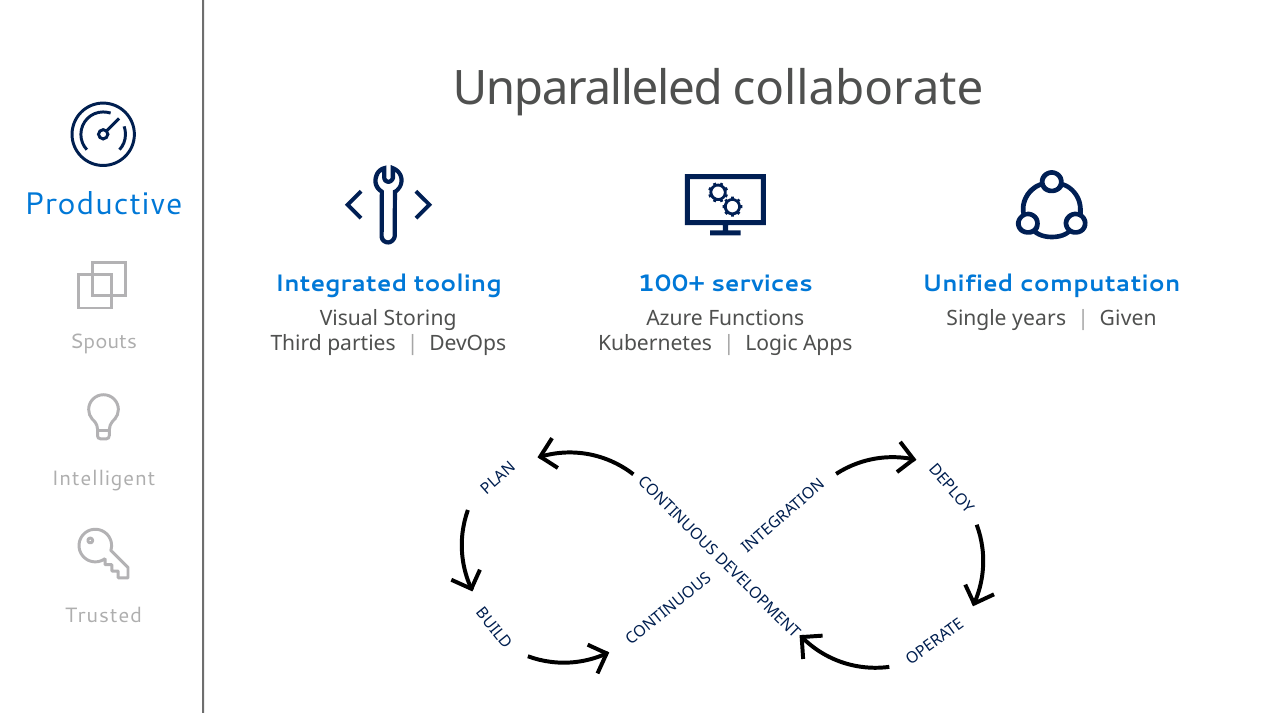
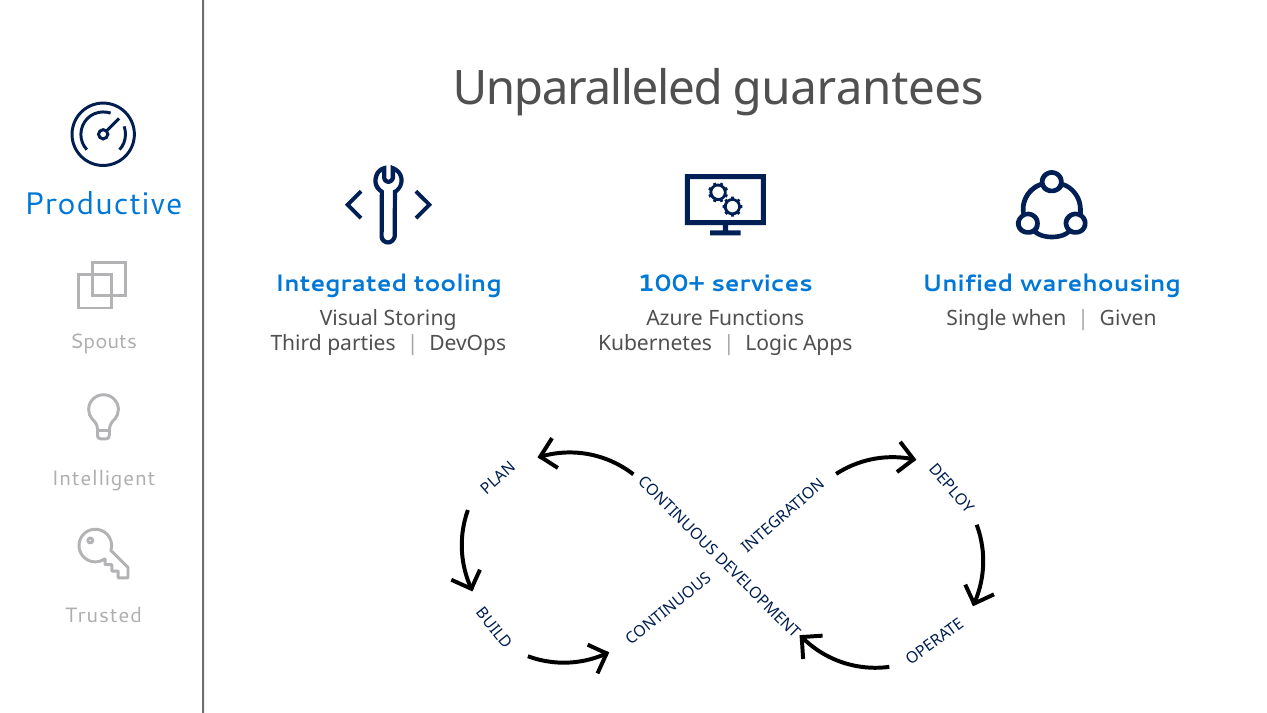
collaborate: collaborate -> guarantees
computation: computation -> warehousing
years: years -> when
